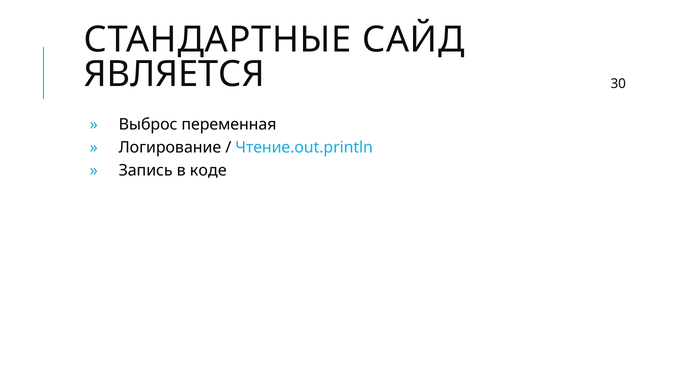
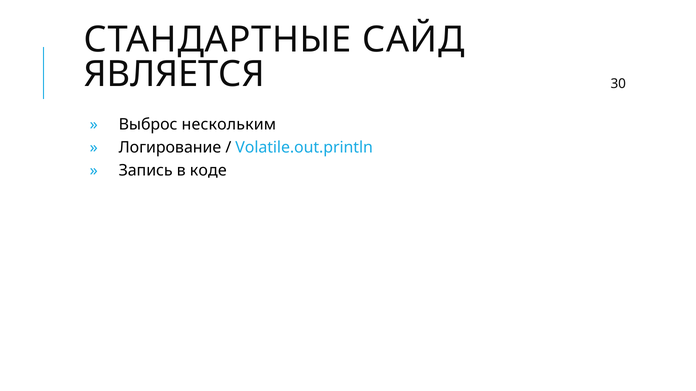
переменная: переменная -> нескольким
Чтение.out.println: Чтение.out.println -> Volatile.out.println
